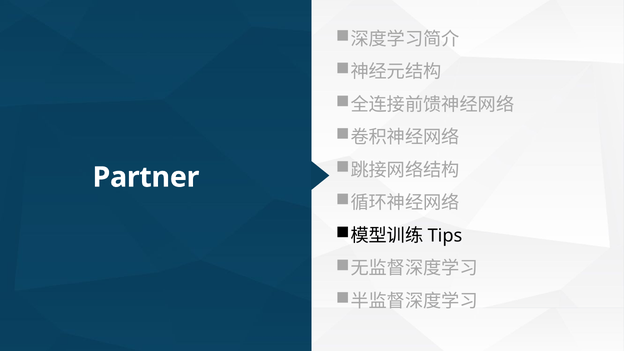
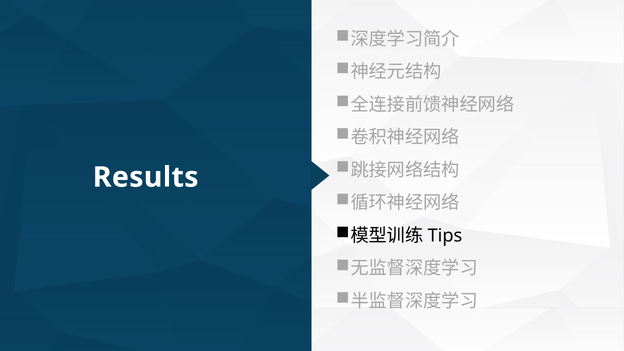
Partner: Partner -> Results
